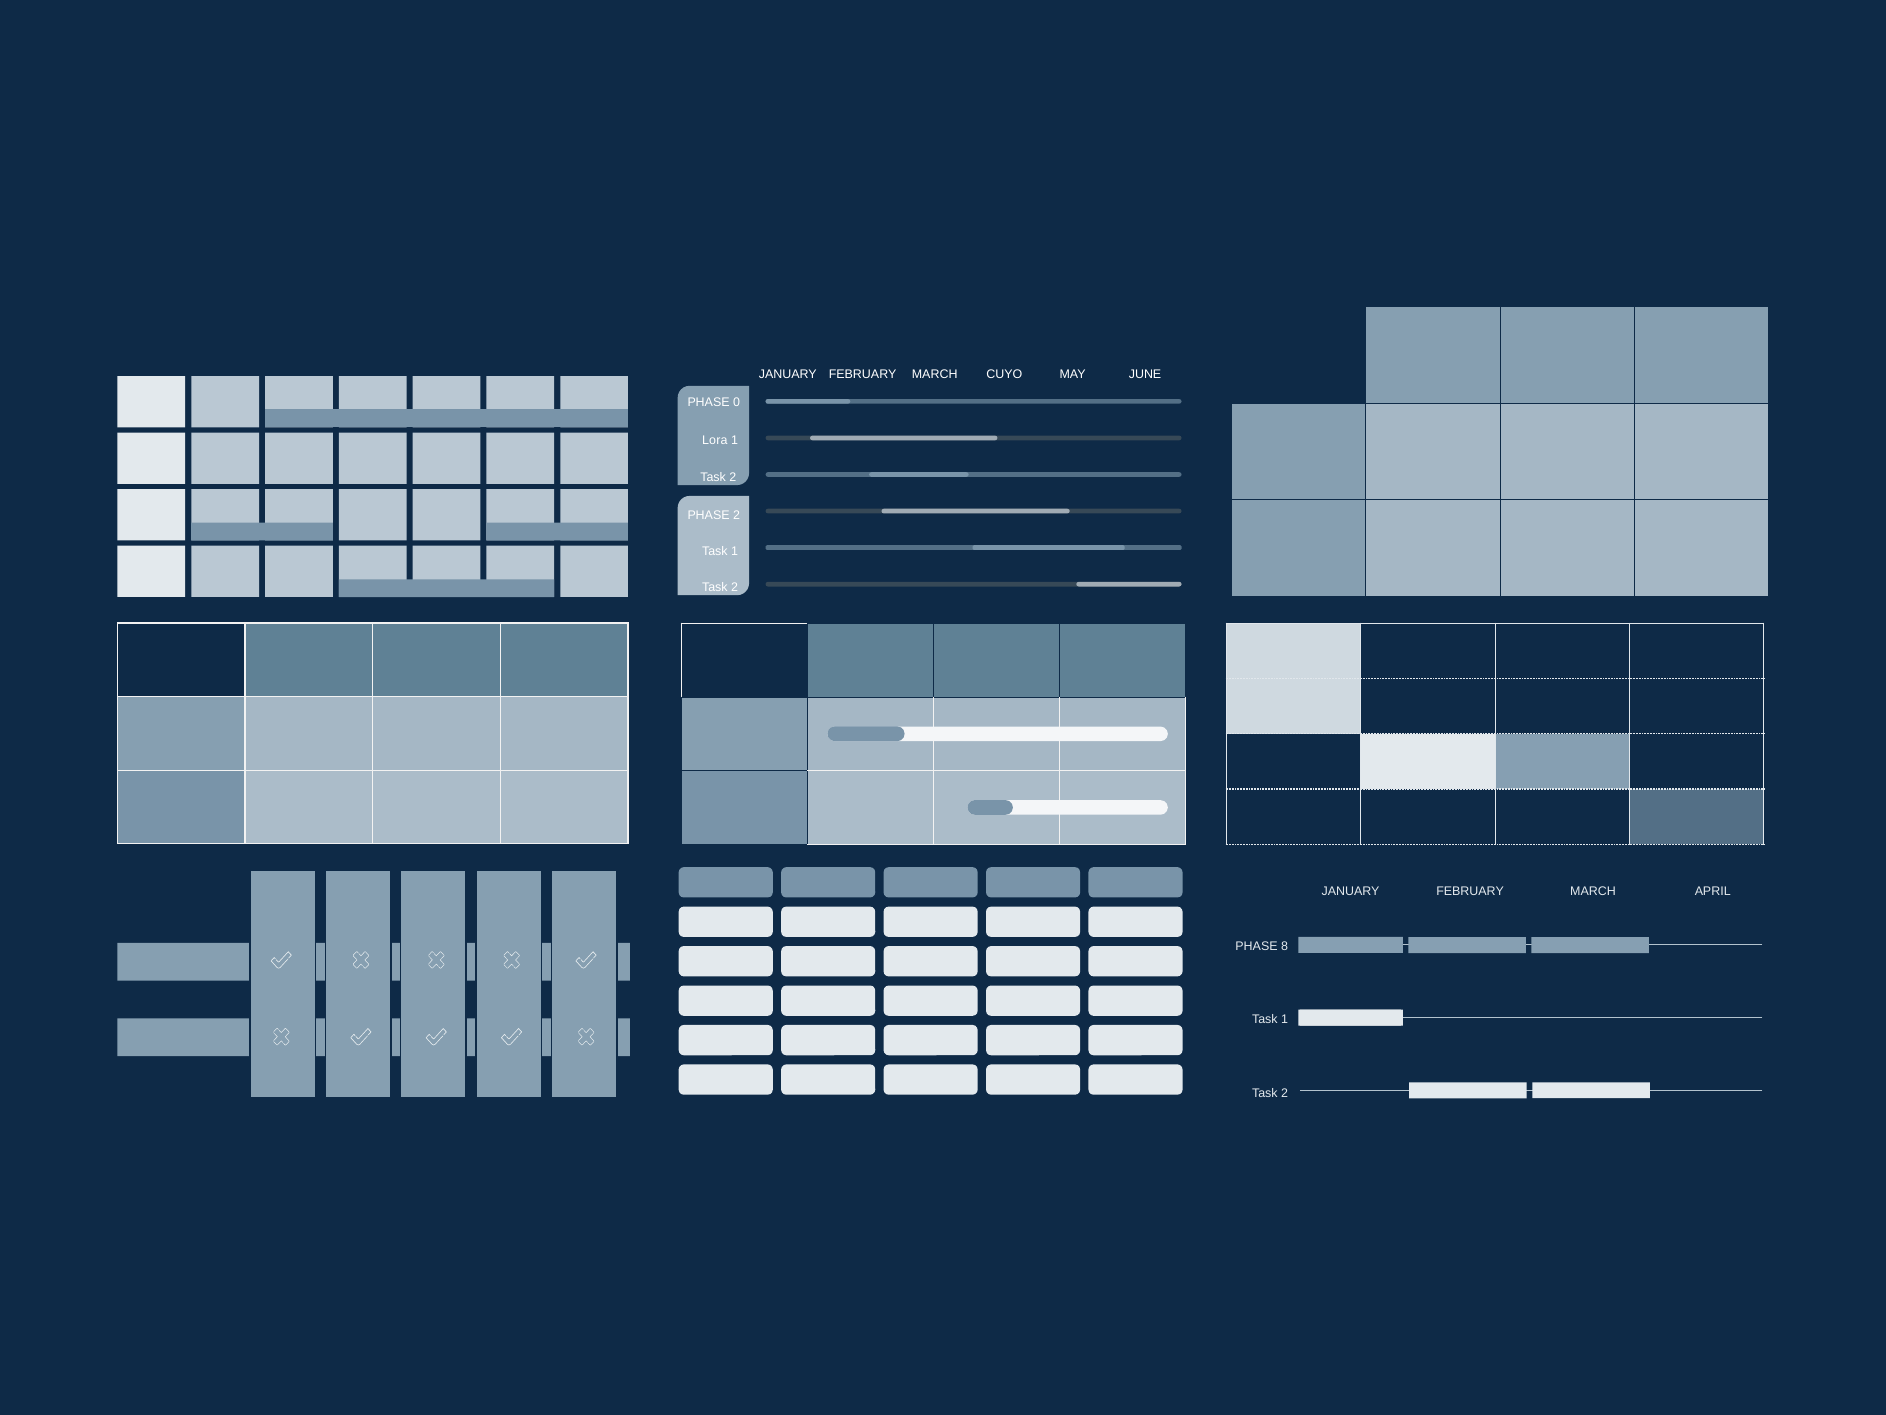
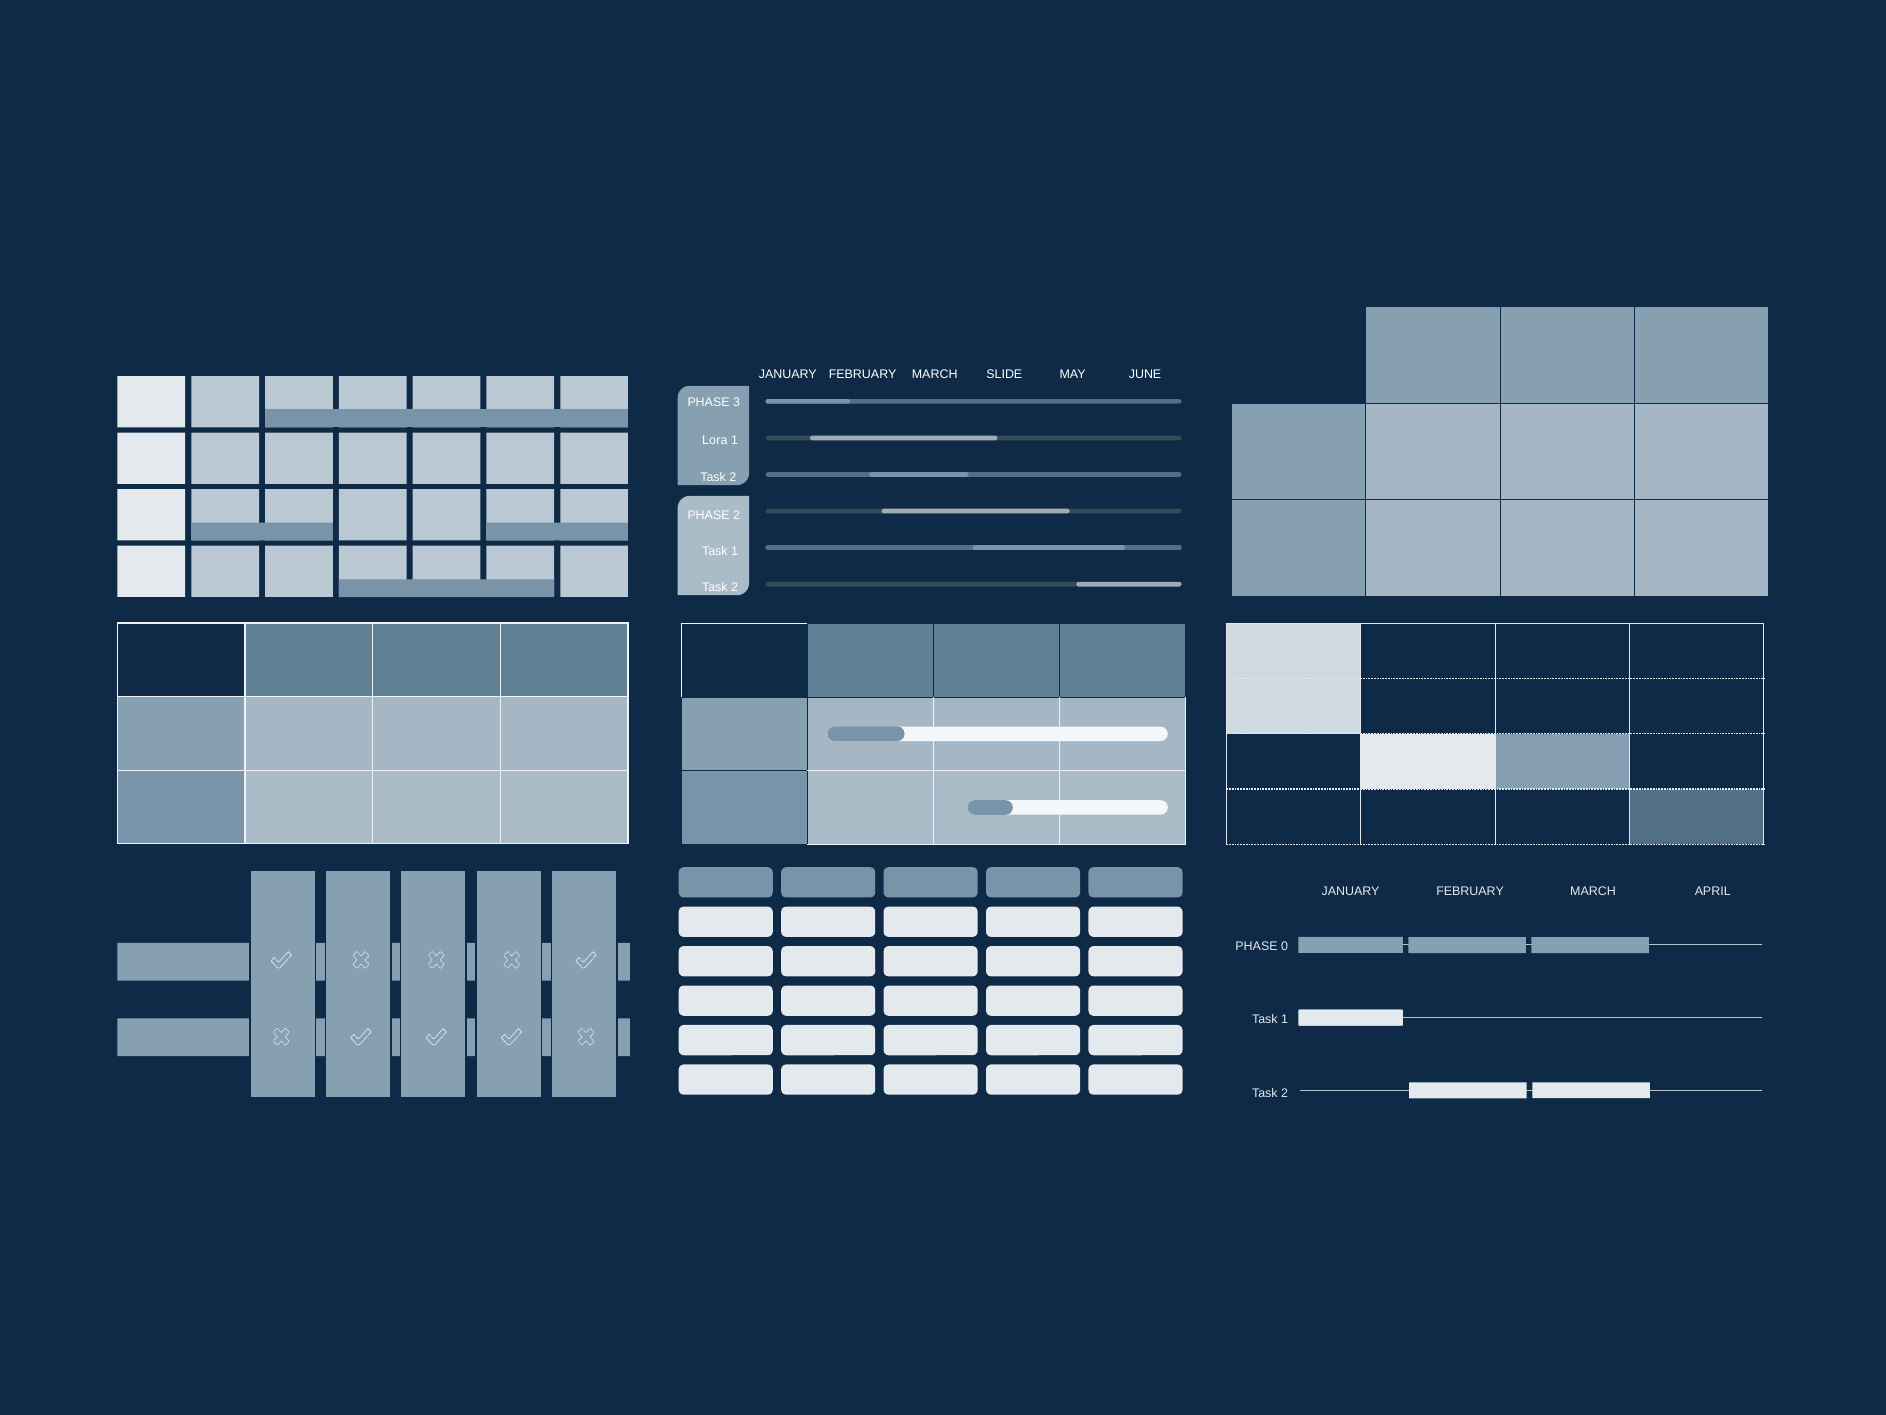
CUYO: CUYO -> SLIDE
0: 0 -> 3
8: 8 -> 0
